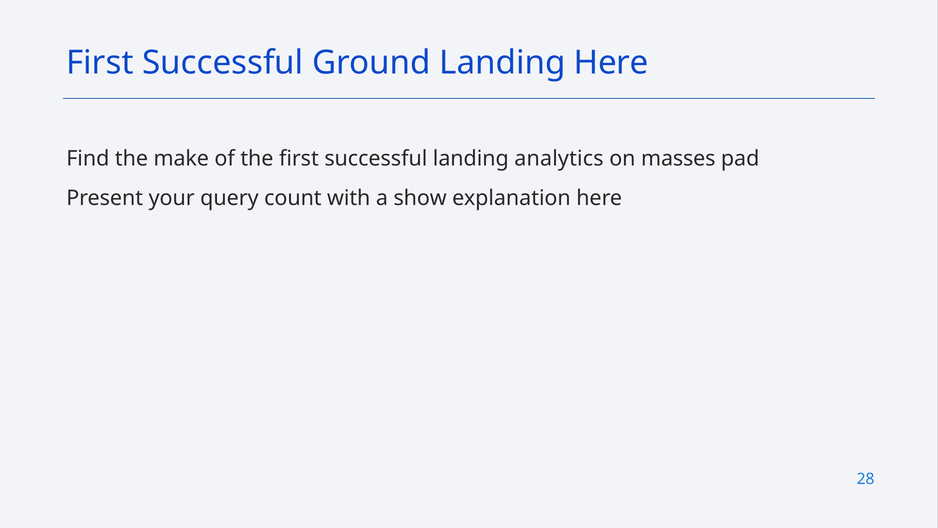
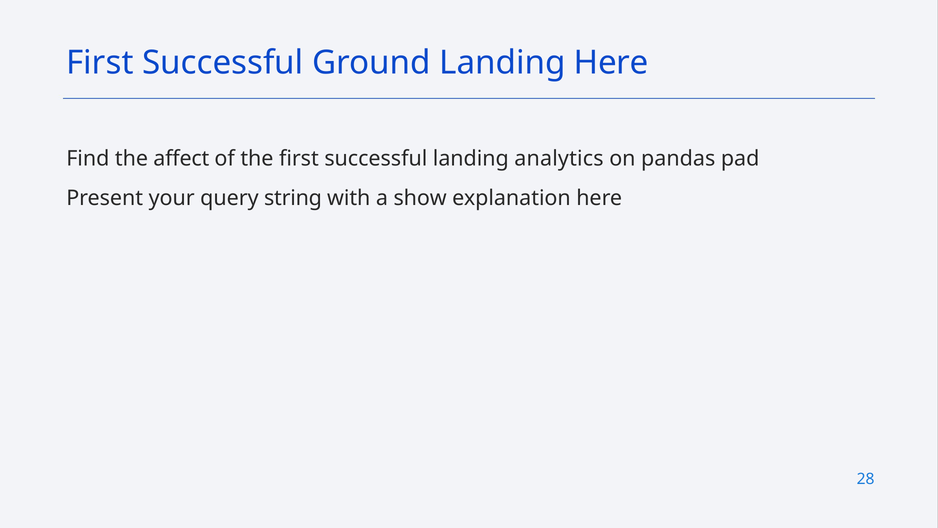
make: make -> affect
masses: masses -> pandas
count: count -> string
